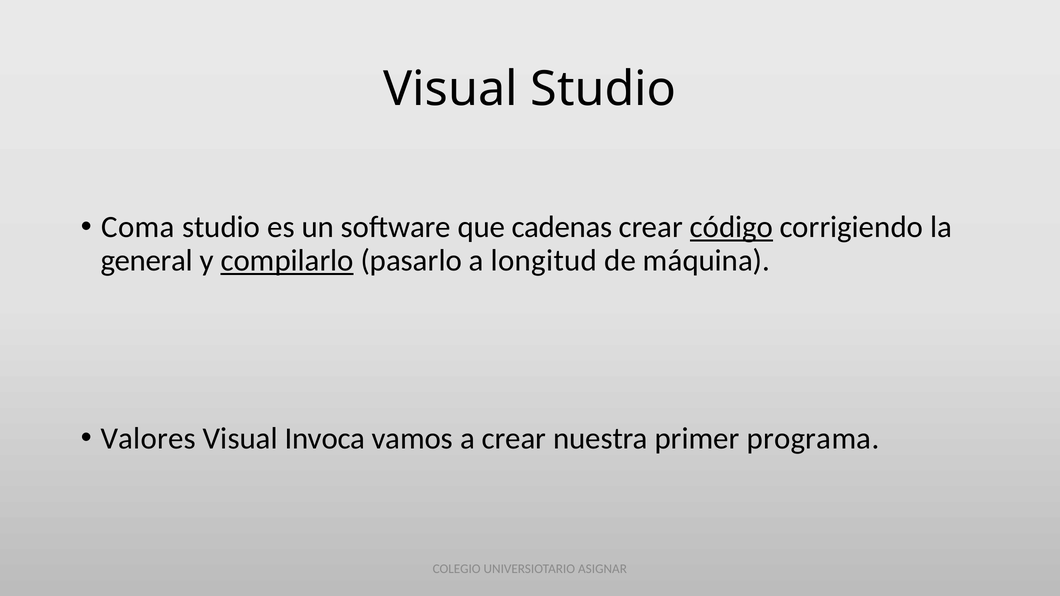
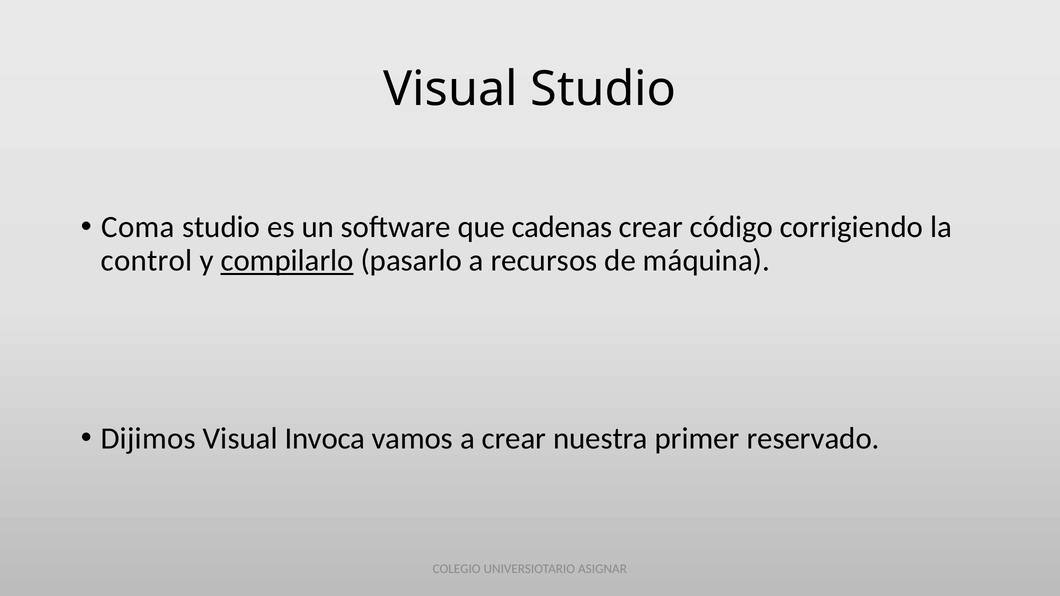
código underline: present -> none
general: general -> control
longitud: longitud -> recursos
Valores: Valores -> Dijimos
programa: programa -> reservado
